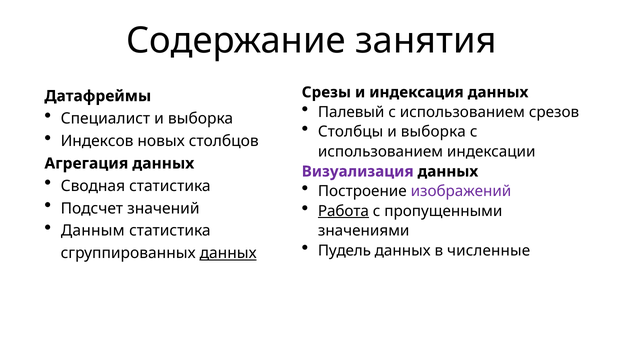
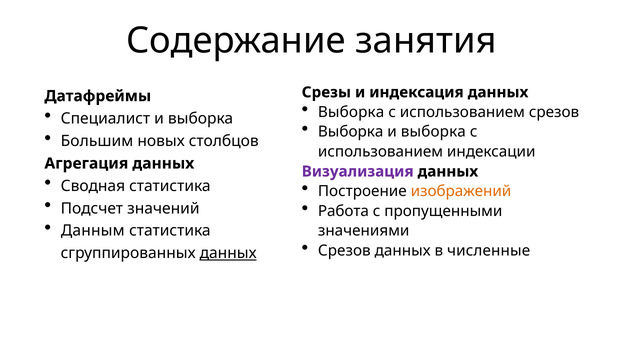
Палевый at (351, 112): Палевый -> Выборка
Столбцы at (351, 132): Столбцы -> Выборка
Индексов: Индексов -> Большим
изображений colour: purple -> orange
Работа underline: present -> none
Пудель at (344, 250): Пудель -> Срезов
